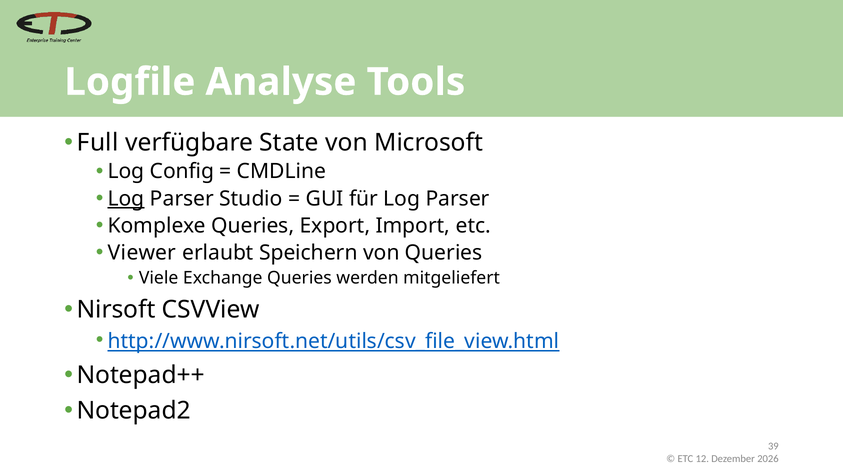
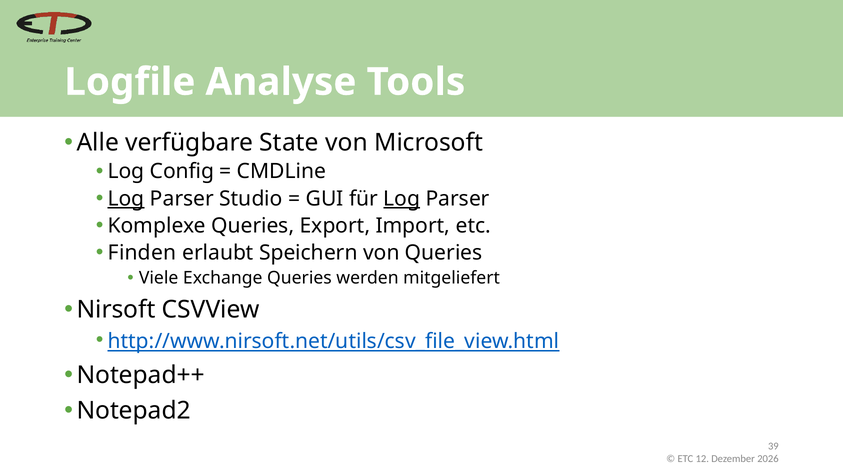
Full: Full -> Alle
Log at (402, 199) underline: none -> present
Viewer: Viewer -> Finden
